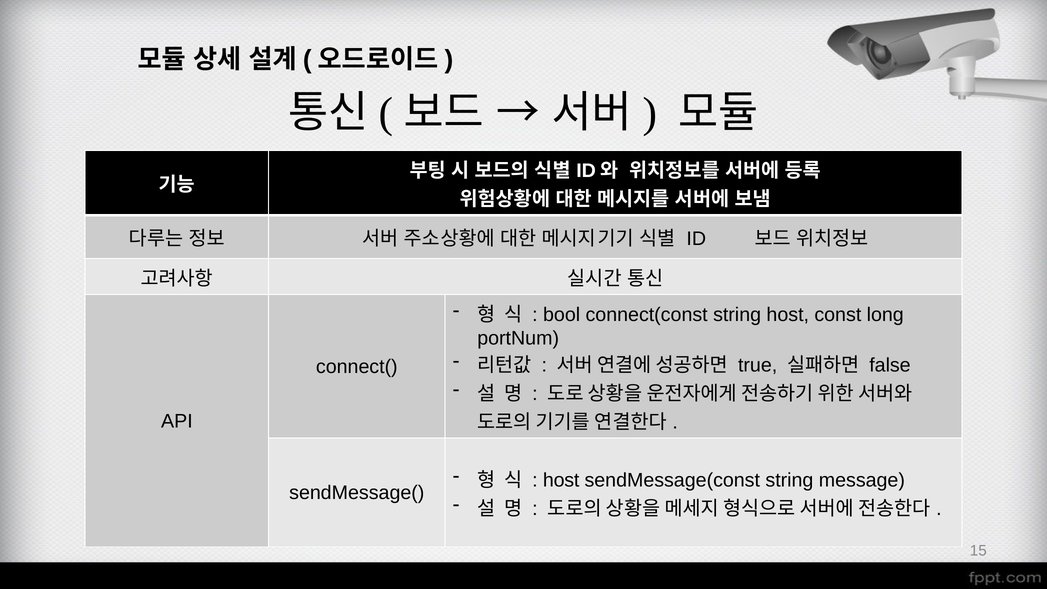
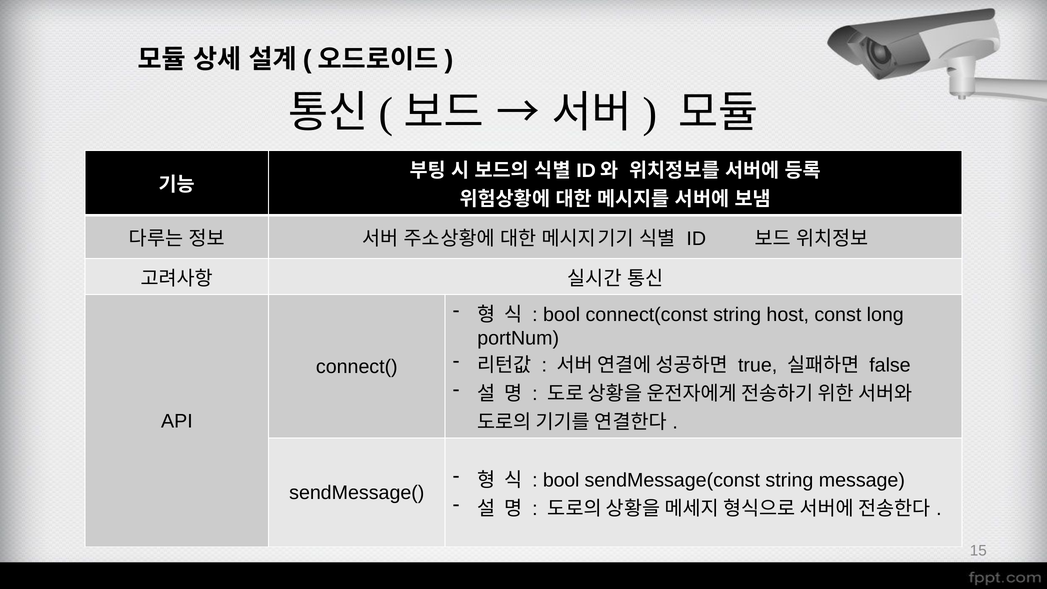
host at (561, 480): host -> bool
